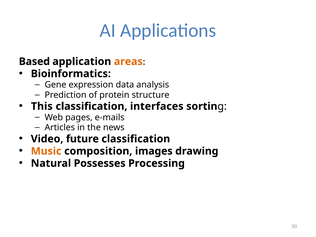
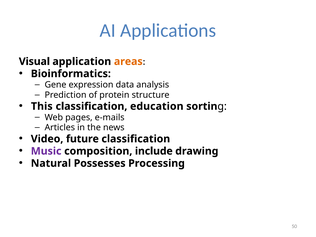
Based: Based -> Visual
interfaces: interfaces -> education
Music colour: orange -> purple
images: images -> include
